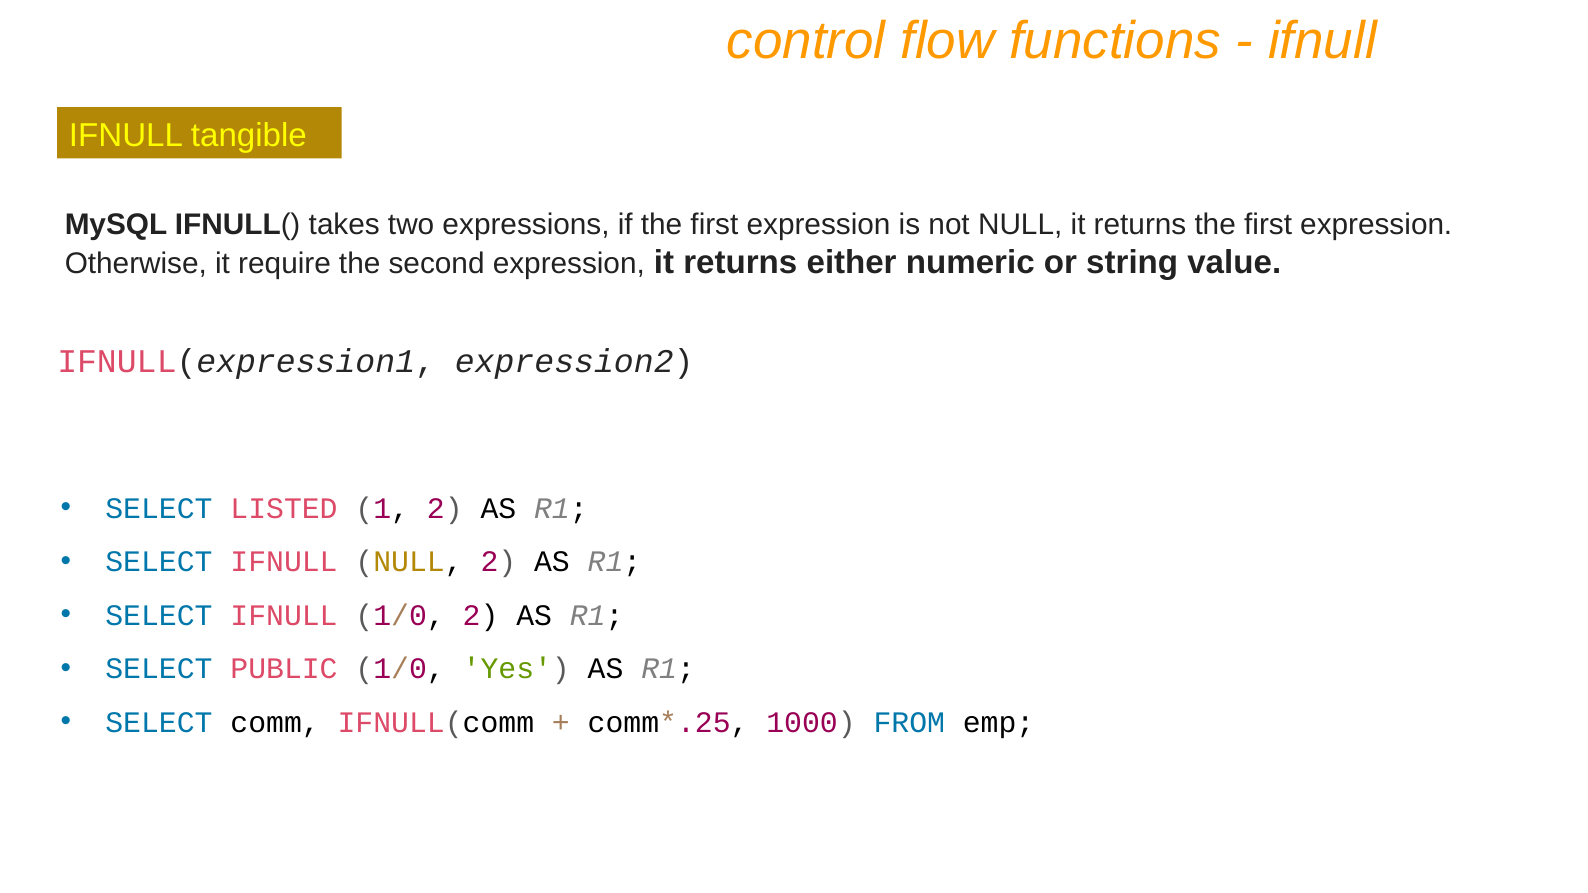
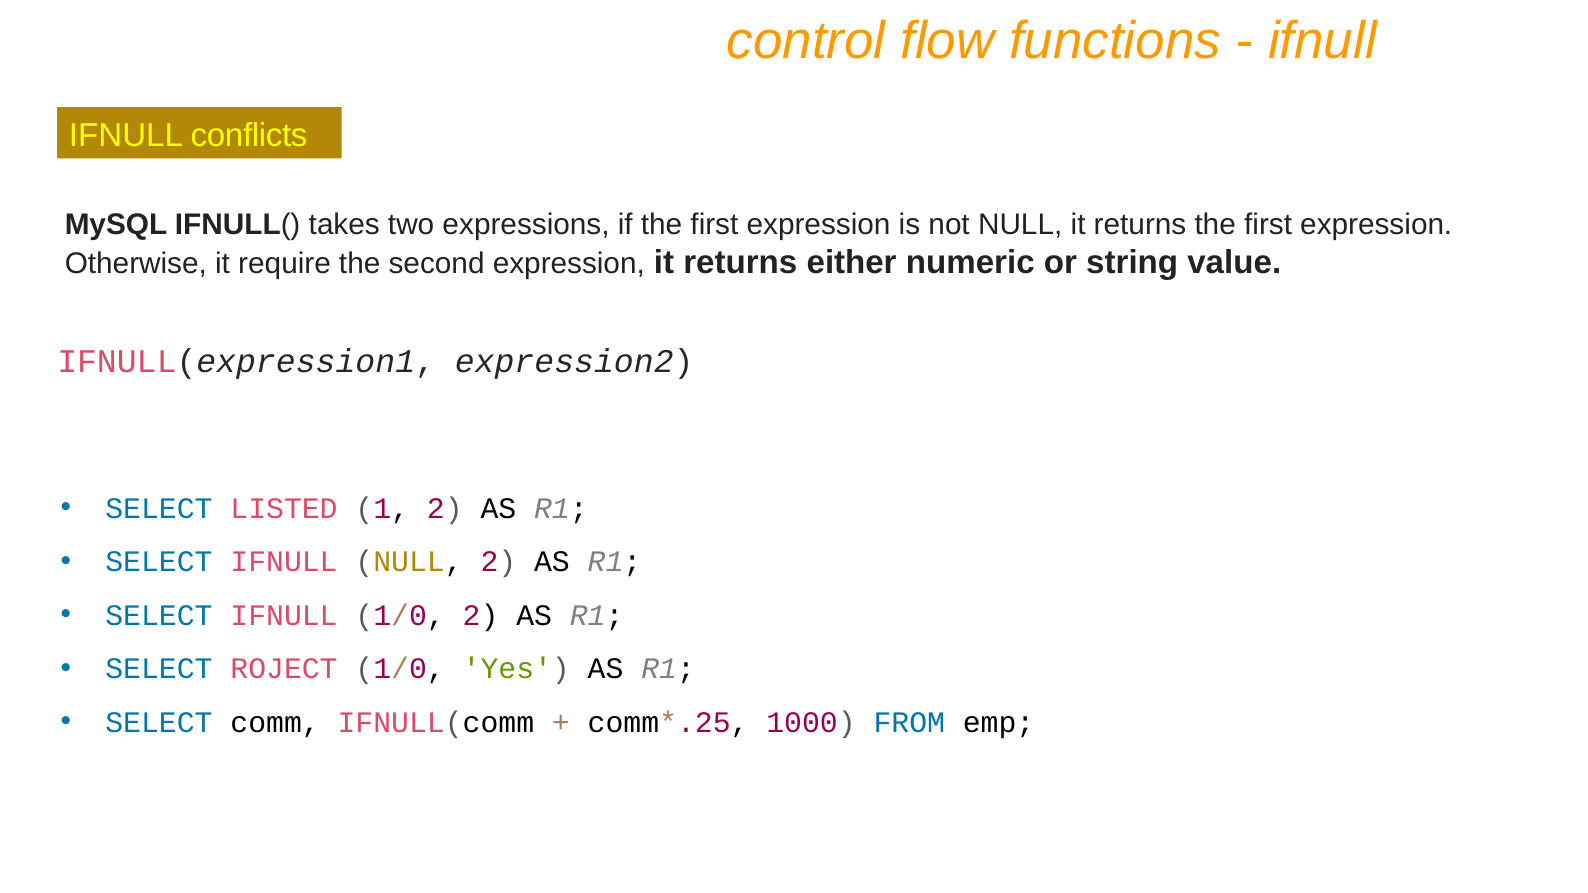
tangible: tangible -> conflicts
PUBLIC: PUBLIC -> ROJECT
